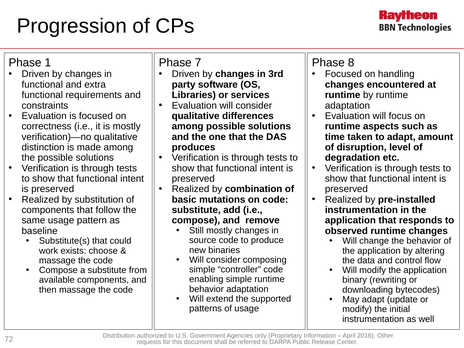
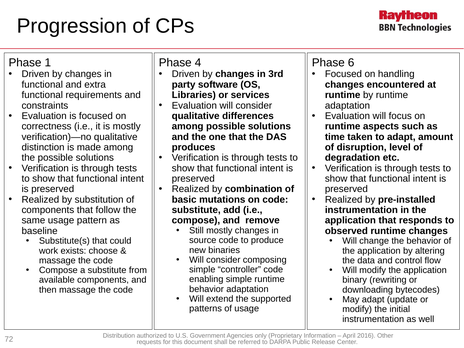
7: 7 -> 4
8: 8 -> 6
